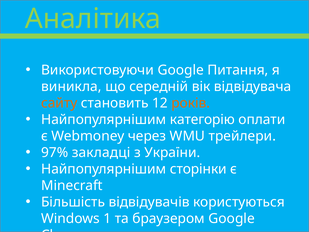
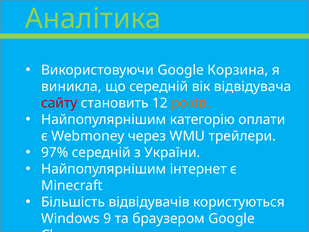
Питання: Питання -> Корзина
сайту colour: orange -> red
97% закладці: закладці -> середній
сторінки: сторінки -> інтернет
1: 1 -> 9
